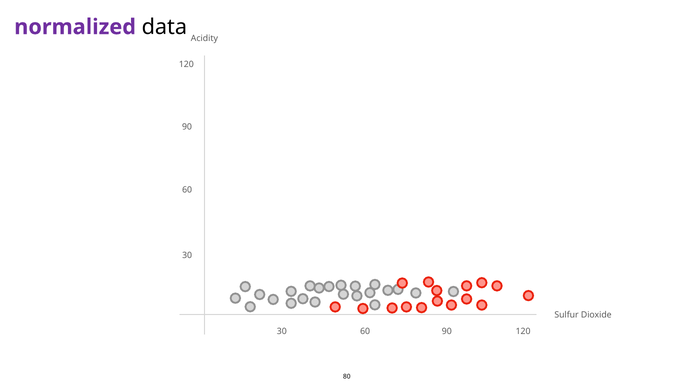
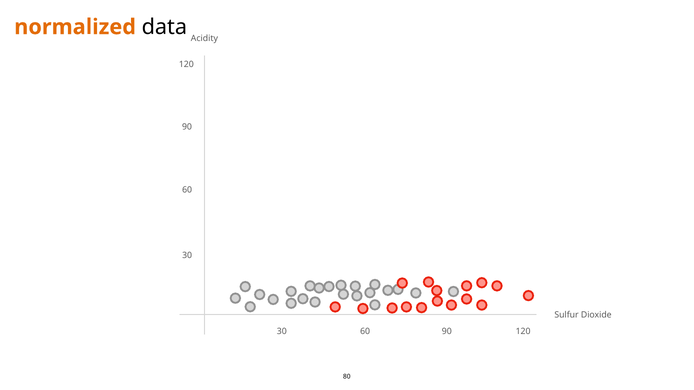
normalized colour: purple -> orange
